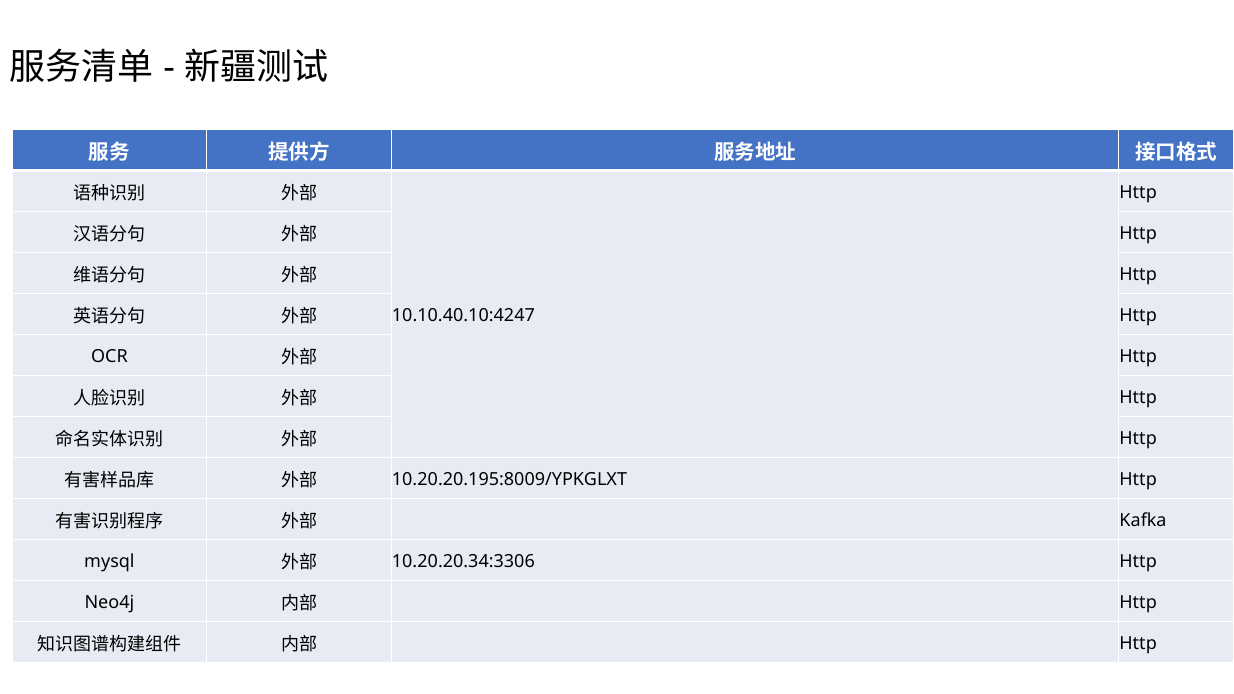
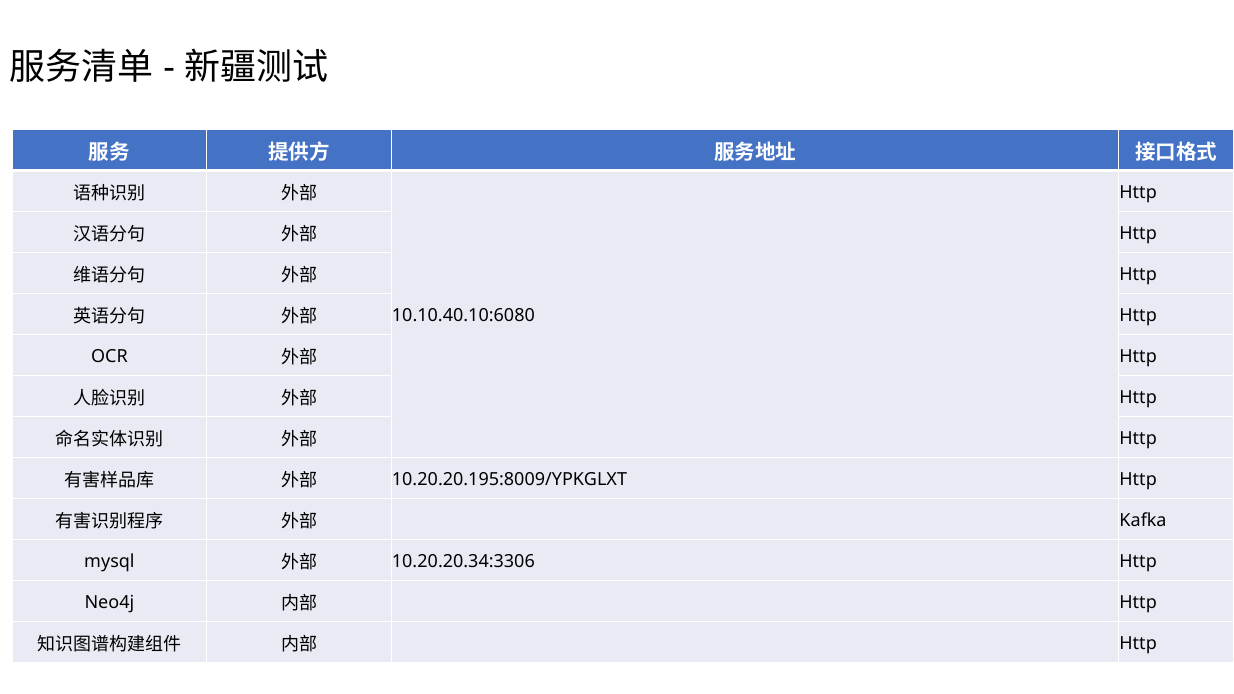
10.10.40.10:4247: 10.10.40.10:4247 -> 10.10.40.10:6080
